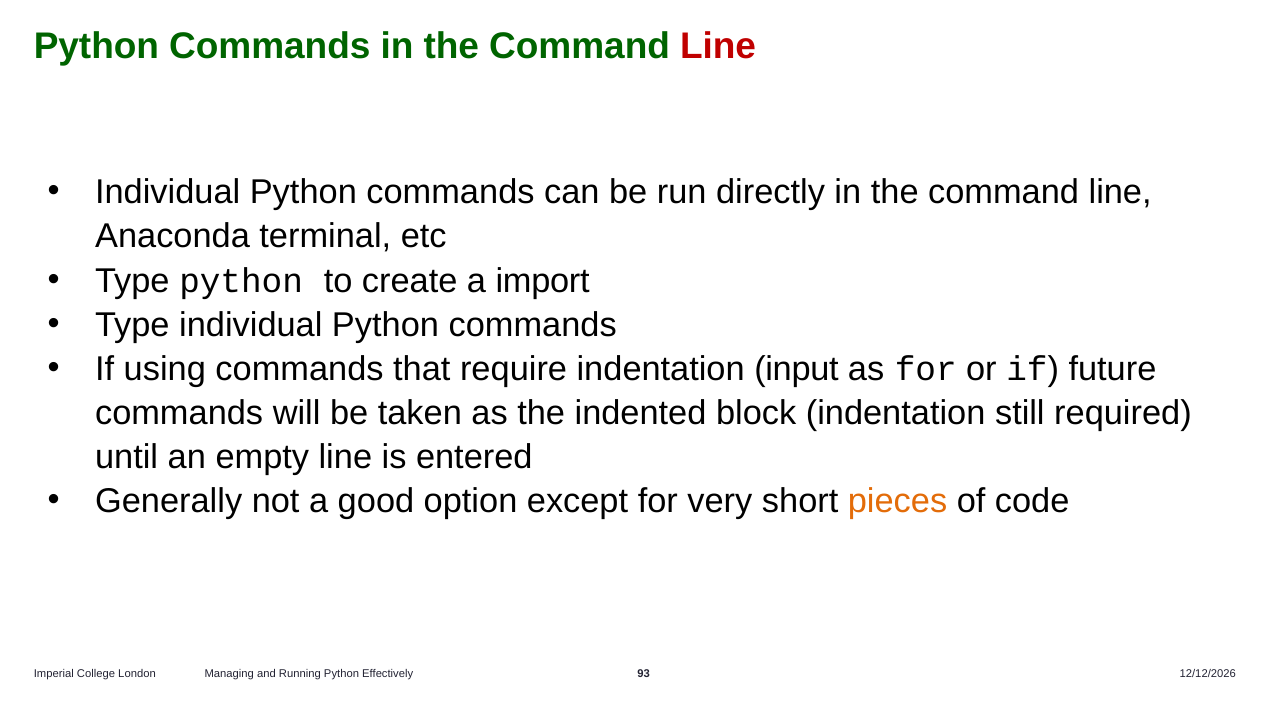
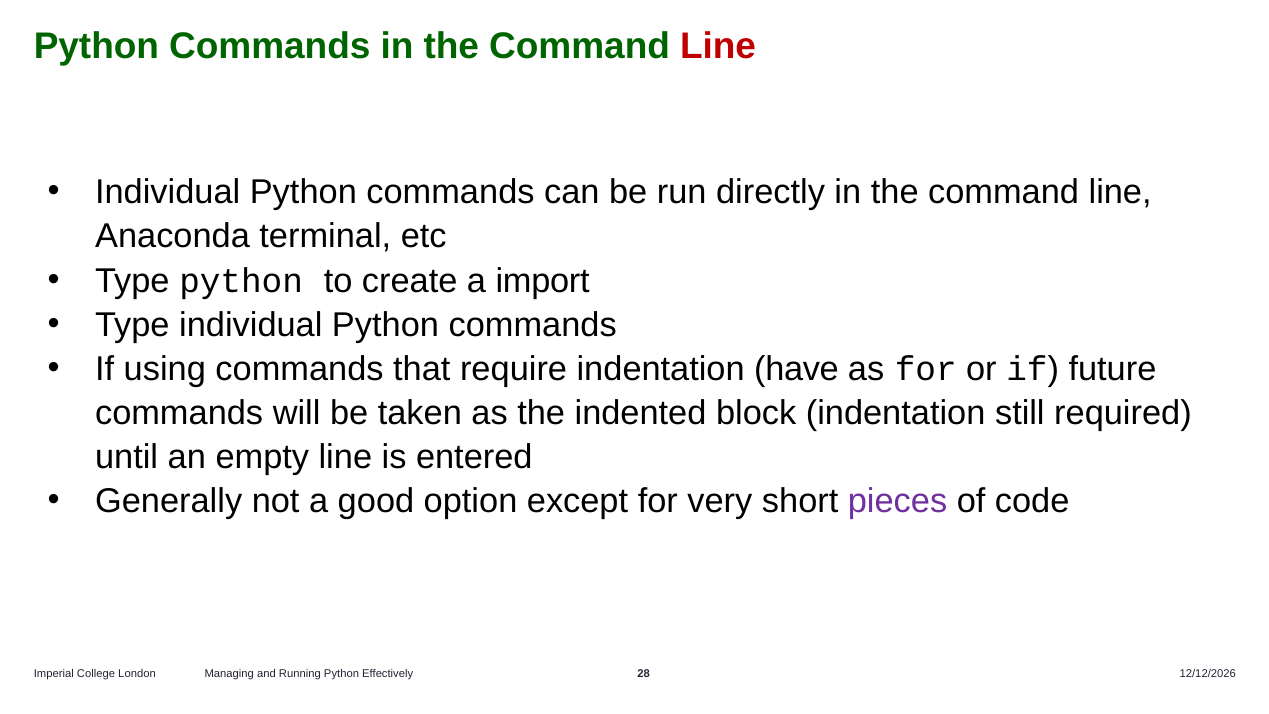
input: input -> have
pieces colour: orange -> purple
93: 93 -> 28
